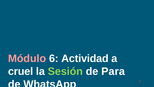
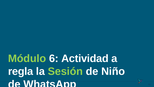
Módulo colour: pink -> light green
cruel: cruel -> regla
Para: Para -> Niño
